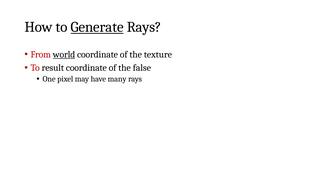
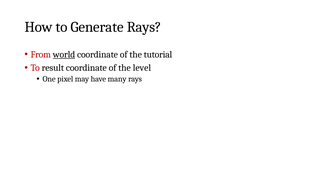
Generate underline: present -> none
texture: texture -> tutorial
false: false -> level
